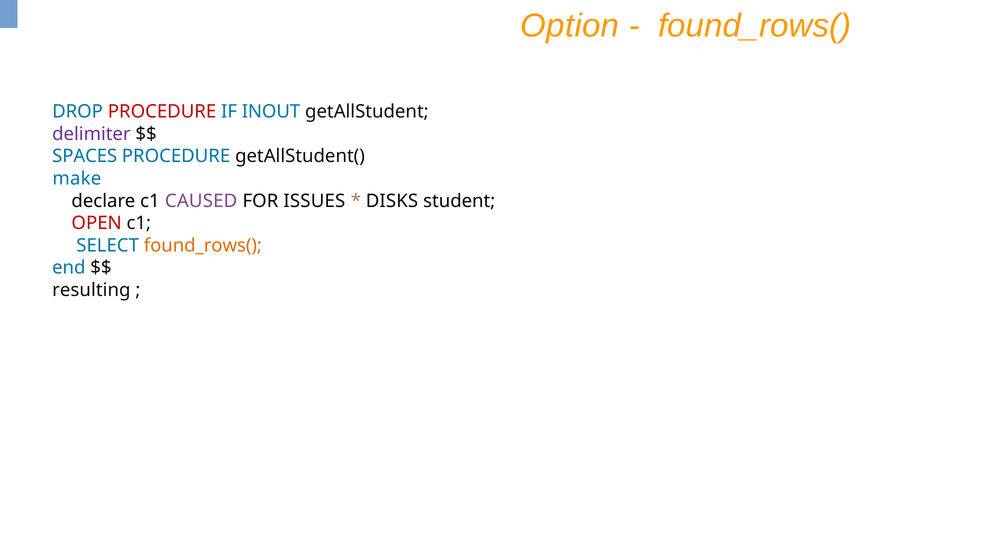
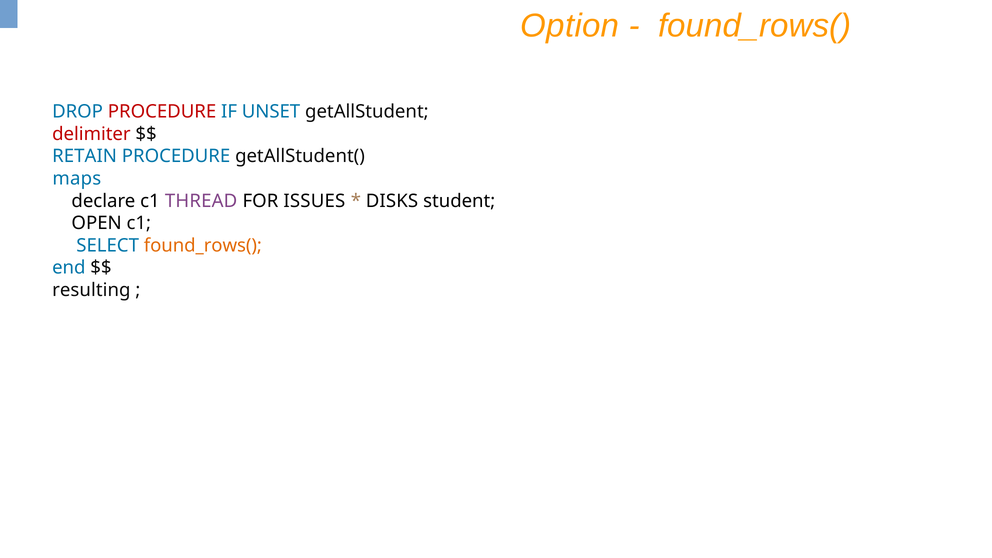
INOUT: INOUT -> UNSET
delimiter colour: purple -> red
SPACES: SPACES -> RETAIN
make: make -> maps
CAUSED: CAUSED -> THREAD
OPEN colour: red -> black
